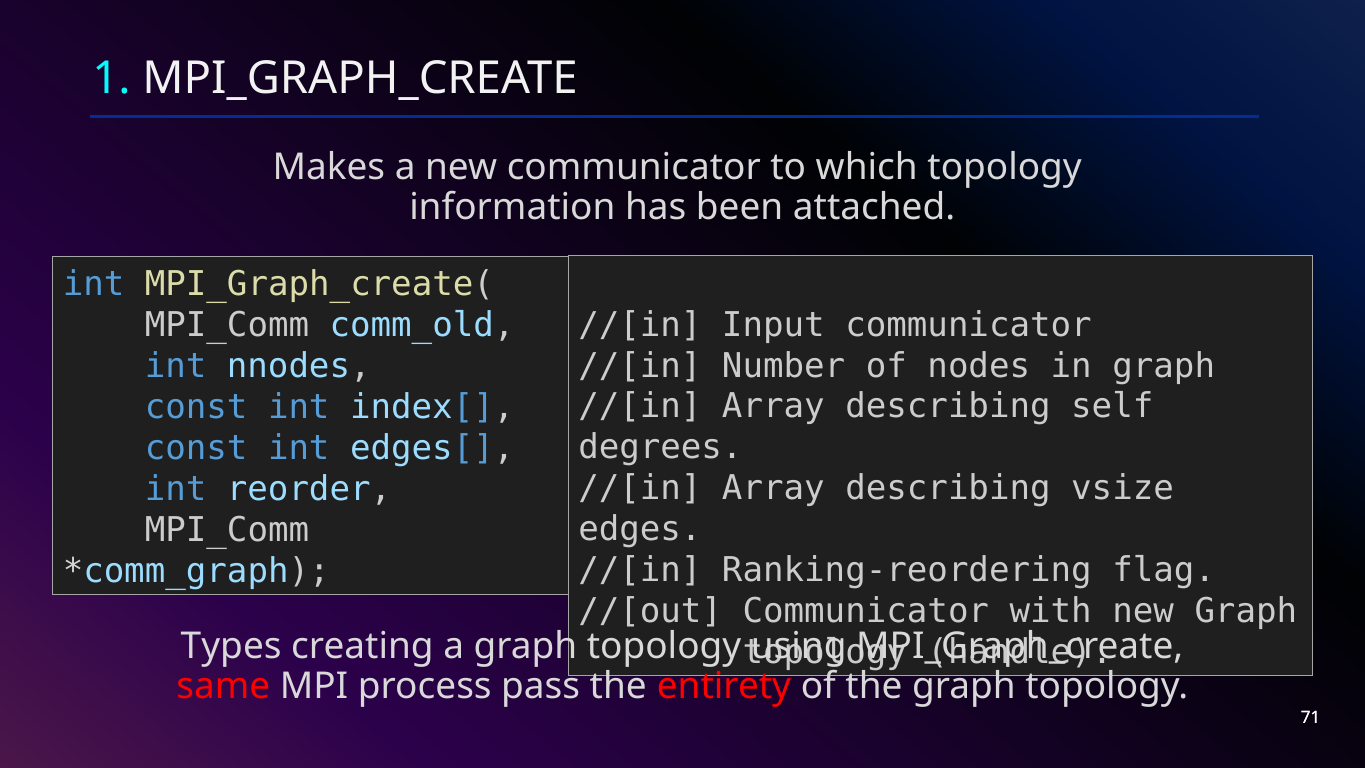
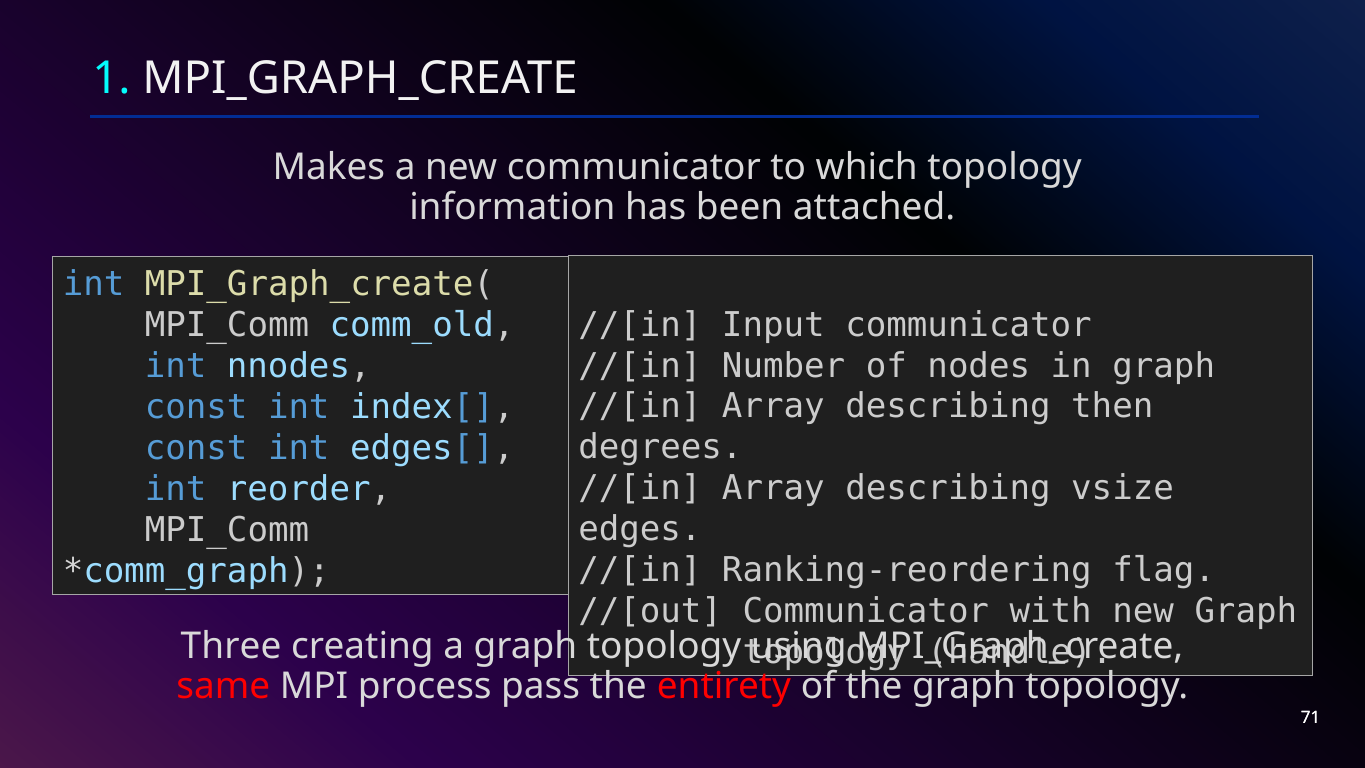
self: self -> then
Types: Types -> Three
